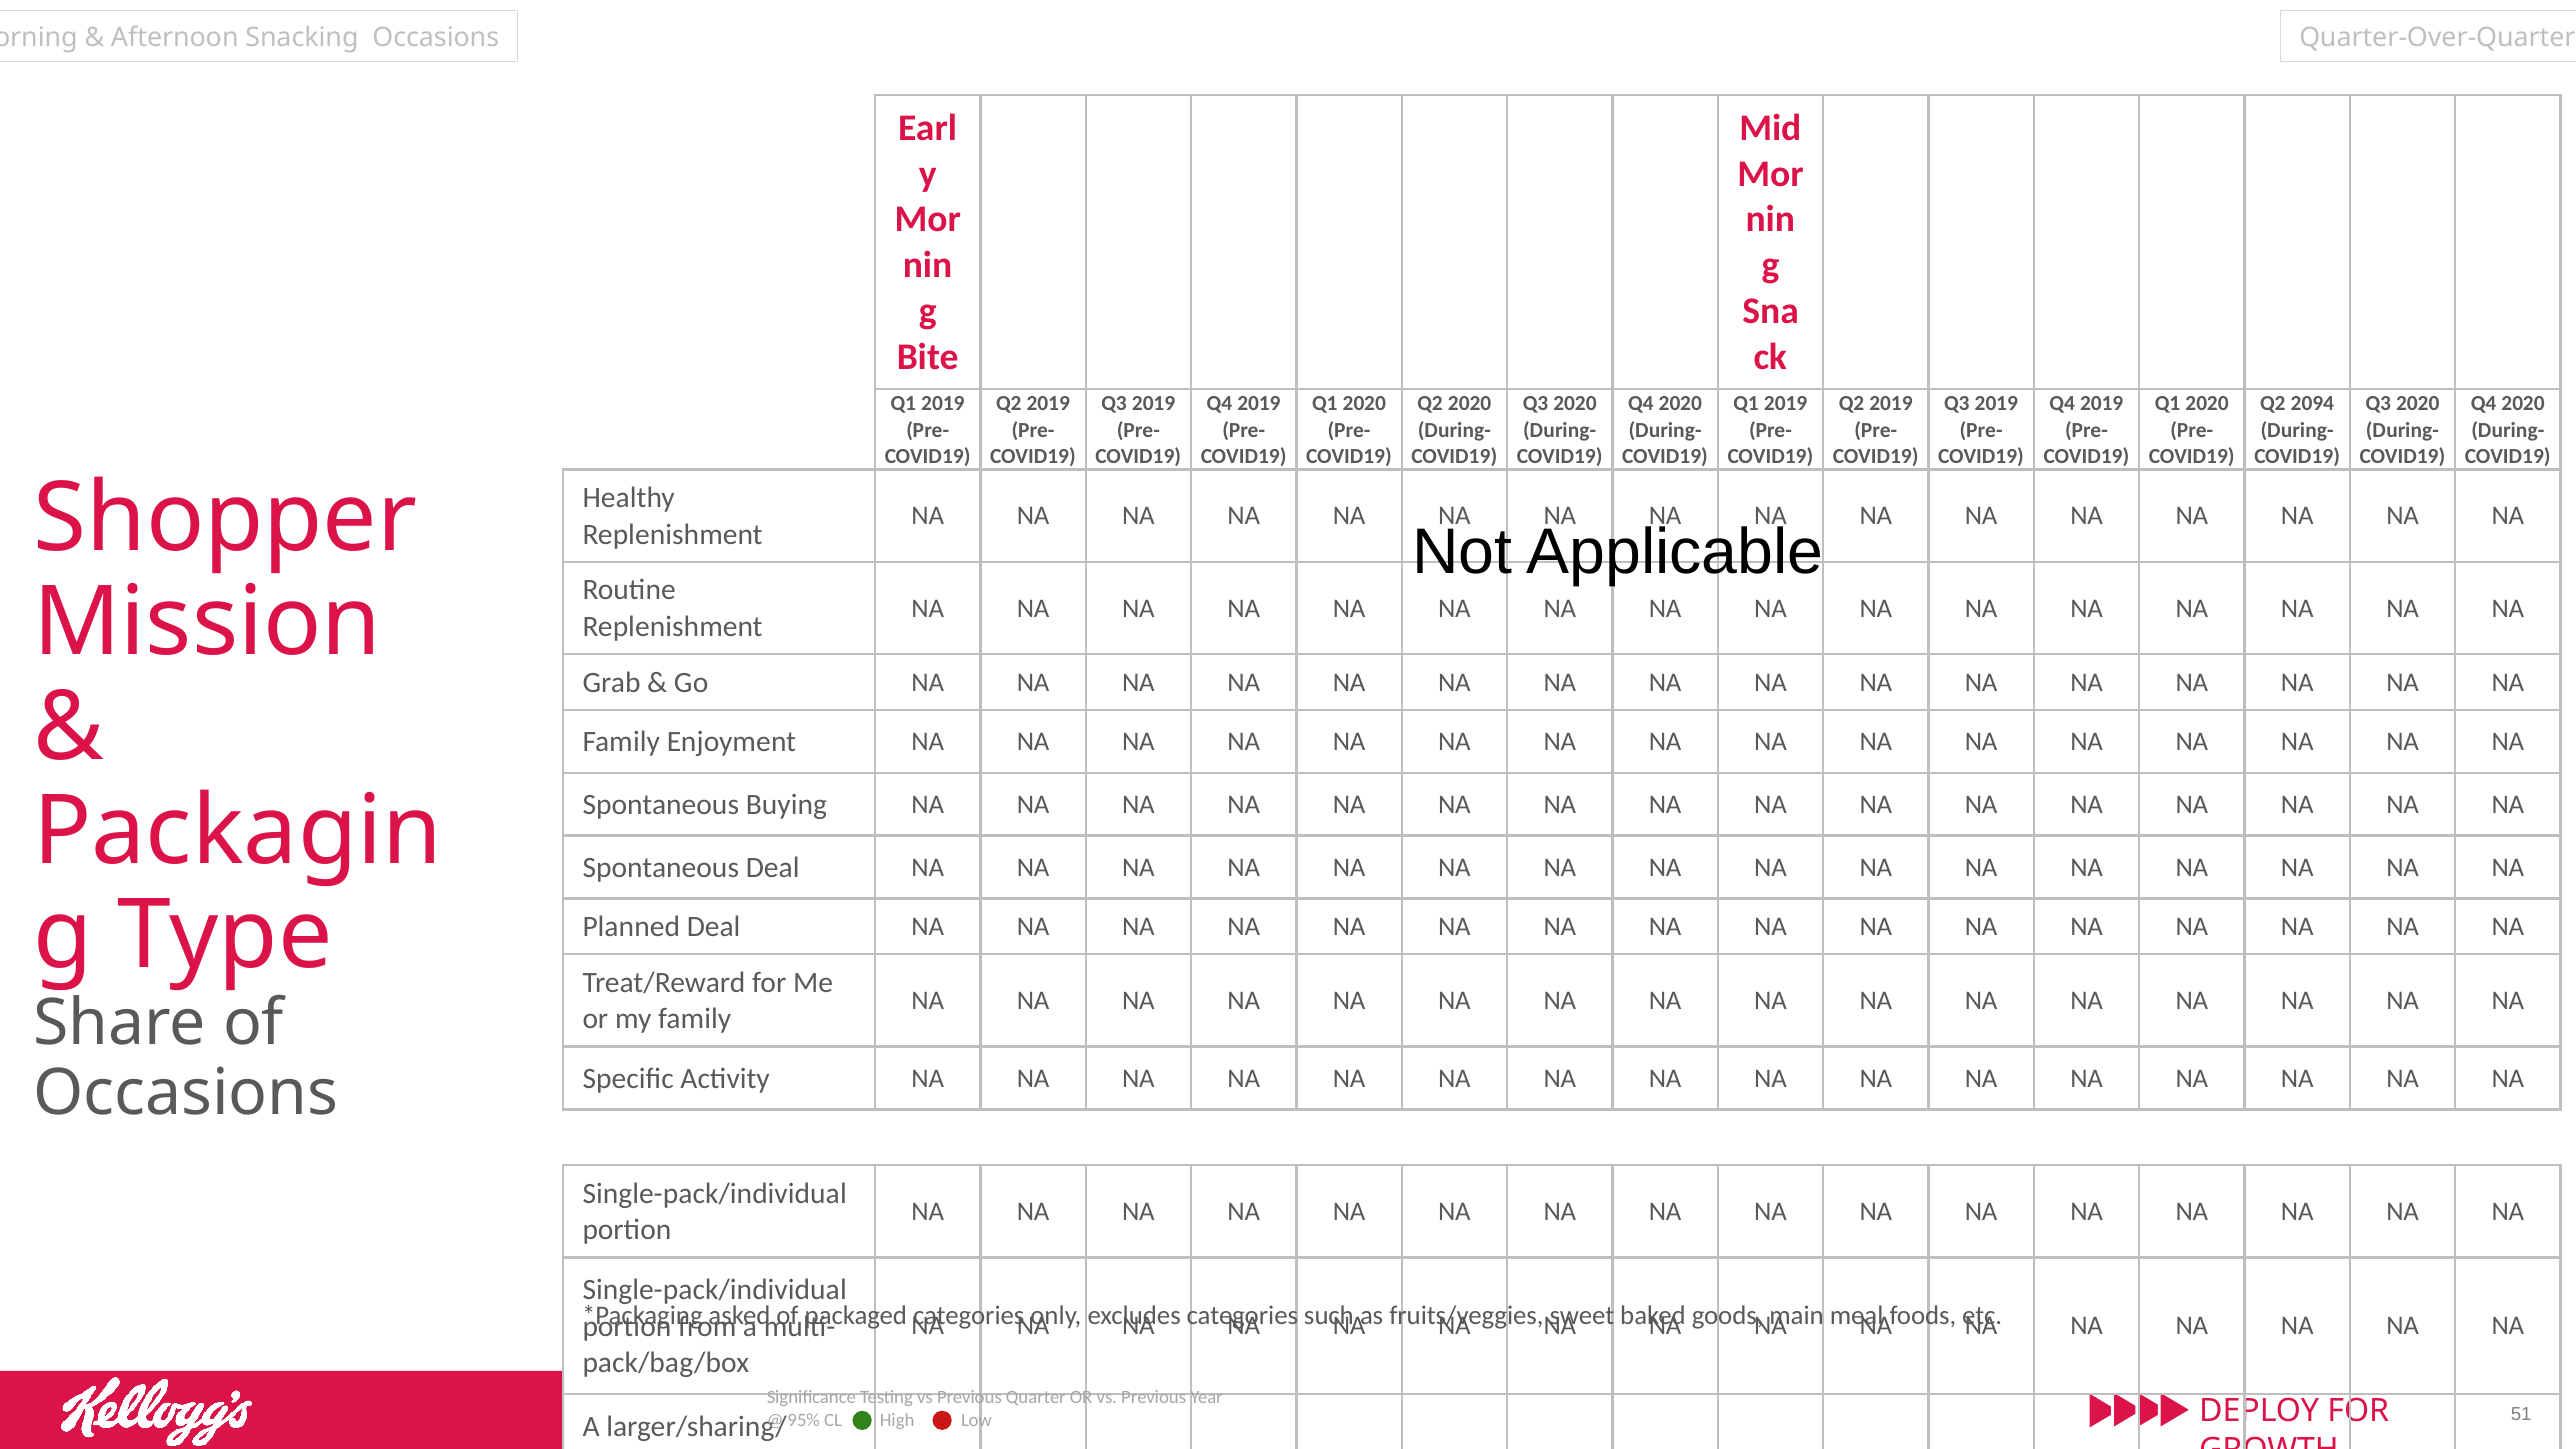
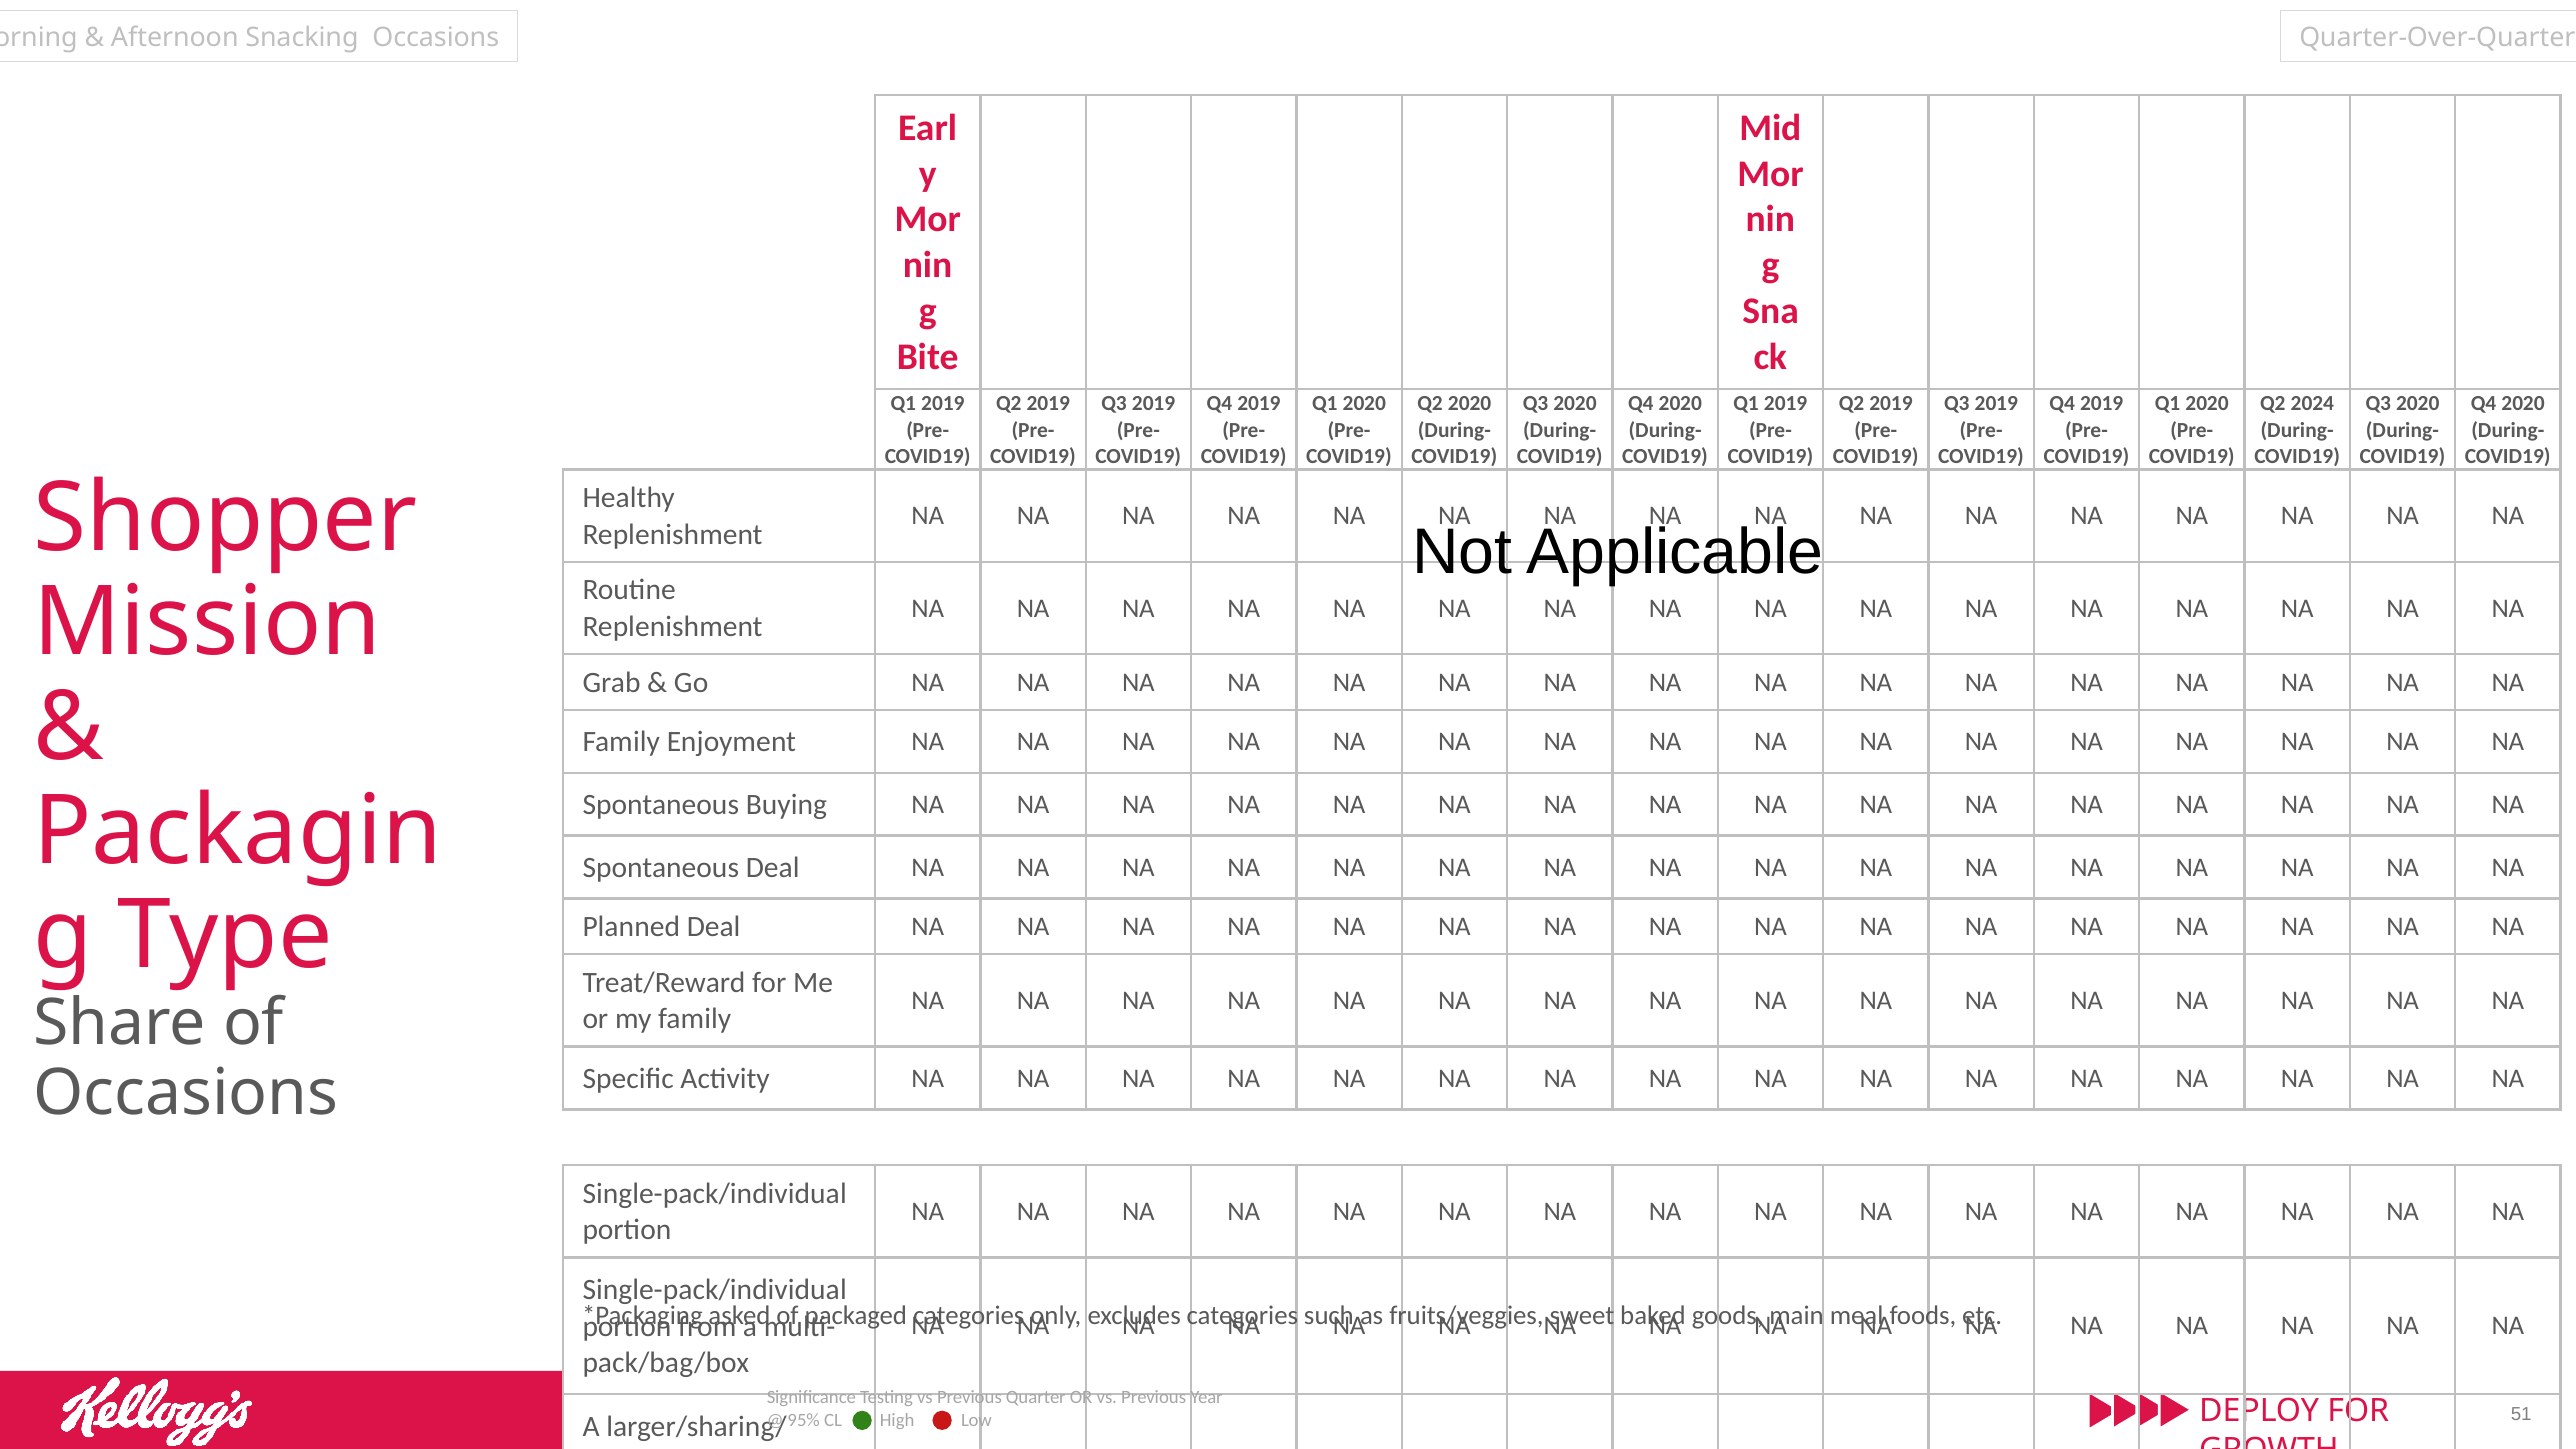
2094: 2094 -> 2024
